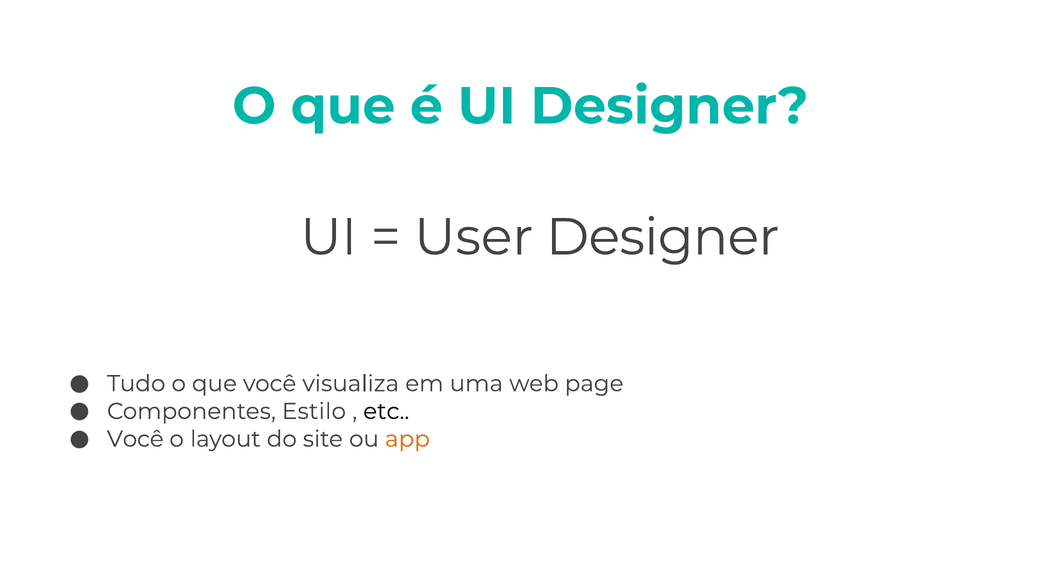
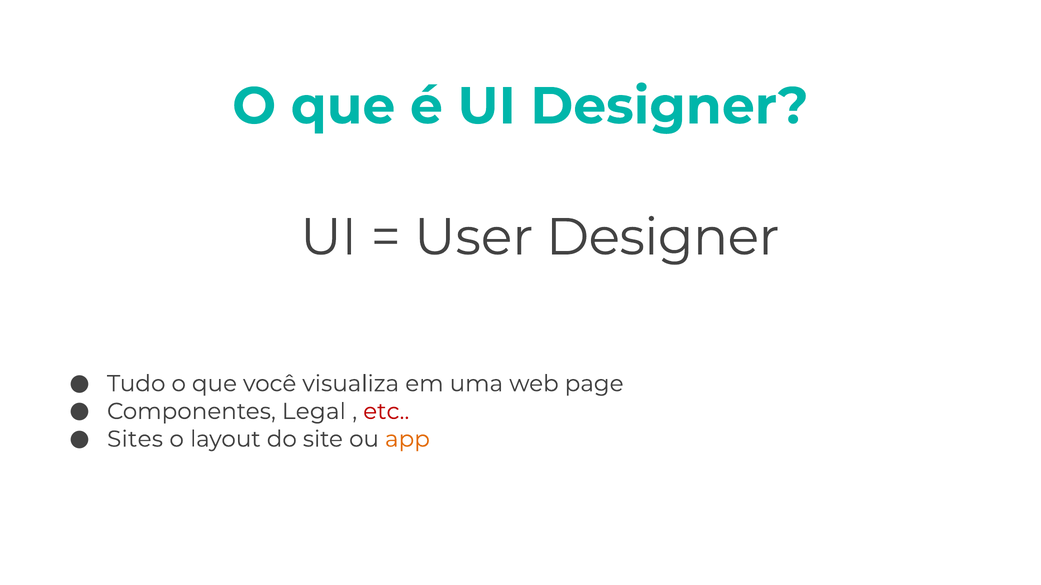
Estilo: Estilo -> Legal
etc colour: black -> red
Você at (135, 440): Você -> Sites
